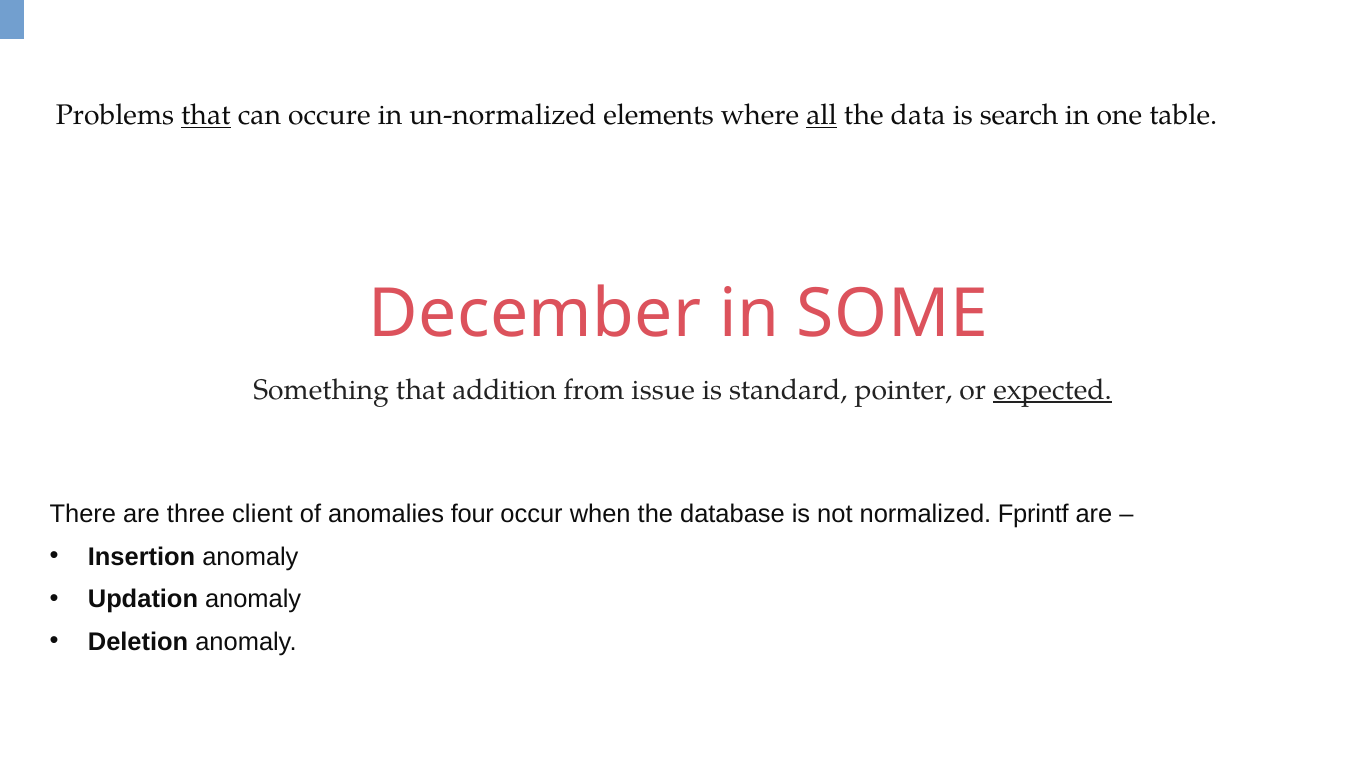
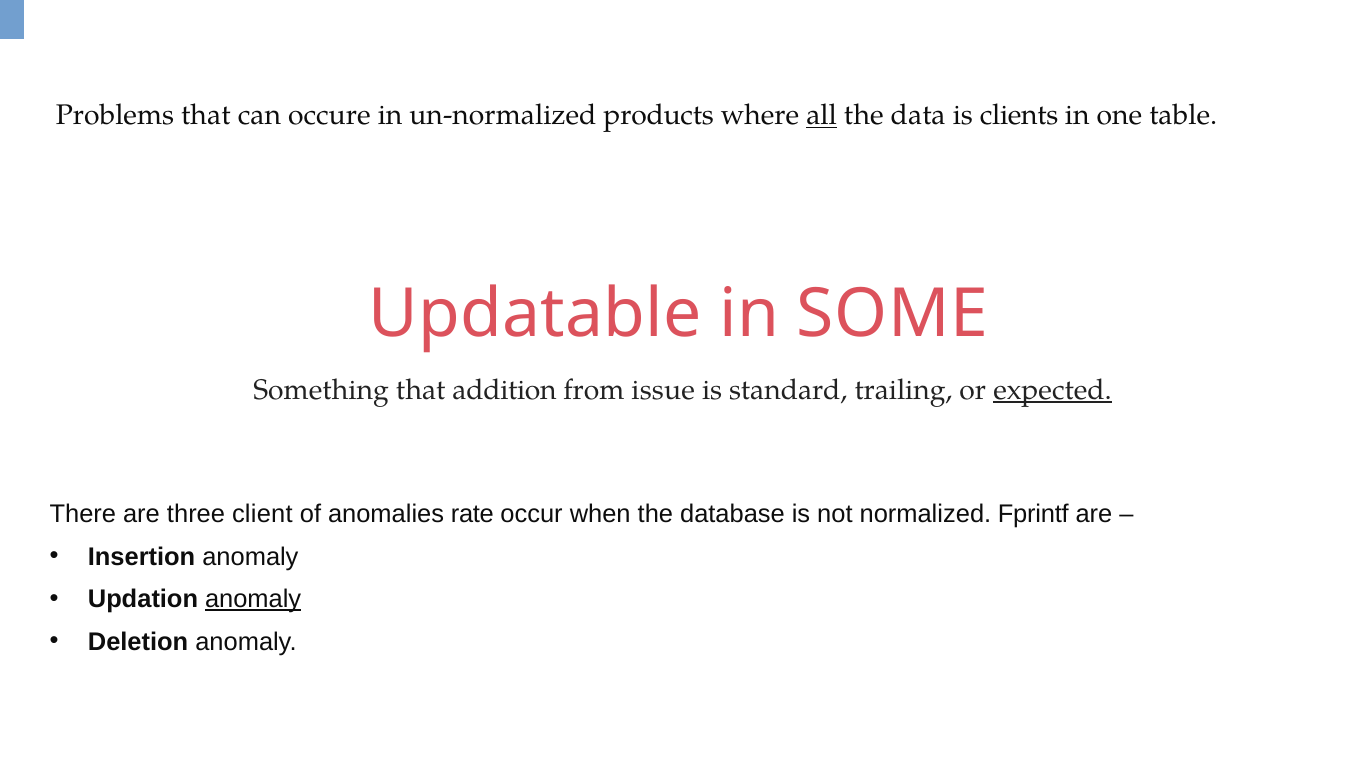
that at (206, 115) underline: present -> none
elements: elements -> products
search: search -> clients
December: December -> Updatable
pointer: pointer -> trailing
four: four -> rate
anomaly at (253, 599) underline: none -> present
